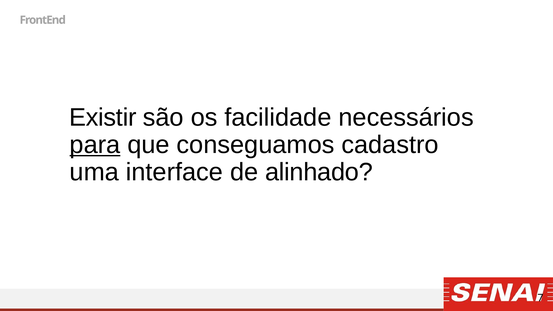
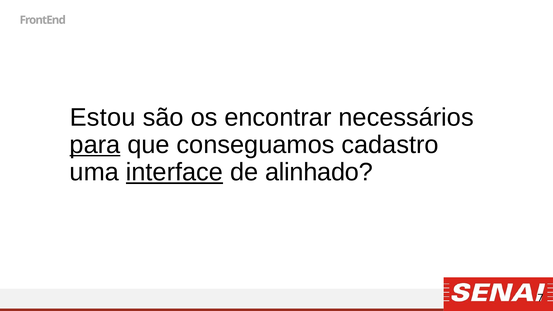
Existir: Existir -> Estou
facilidade: facilidade -> encontrar
interface underline: none -> present
